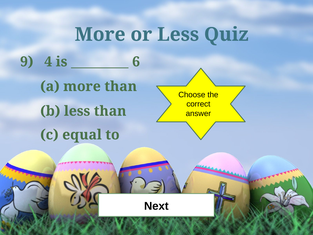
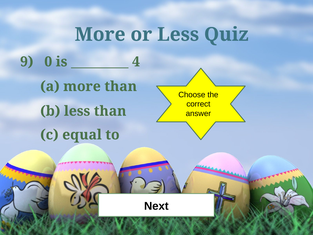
4: 4 -> 0
6: 6 -> 4
